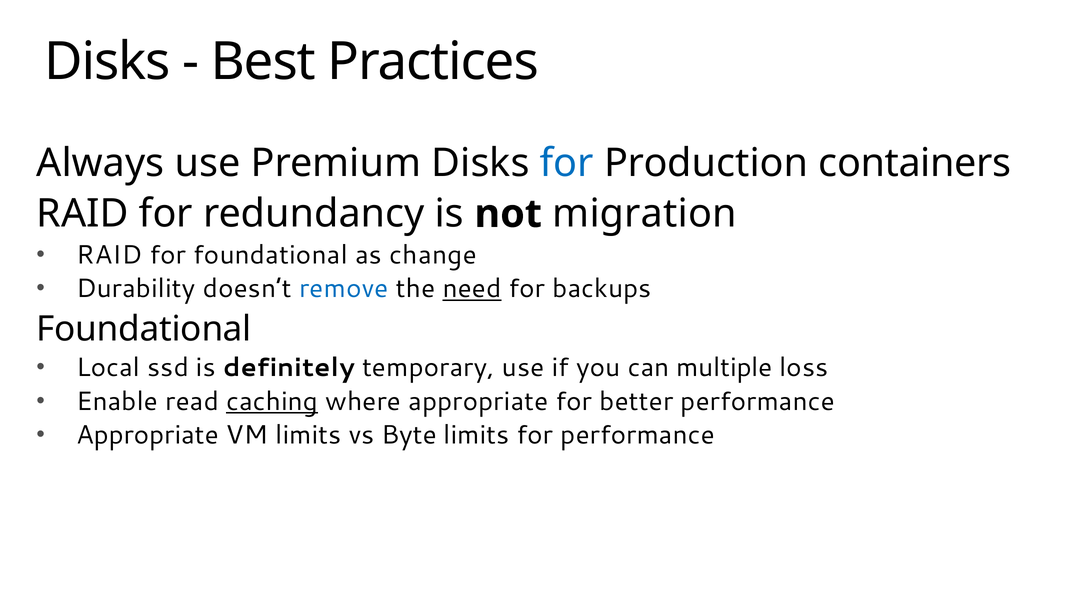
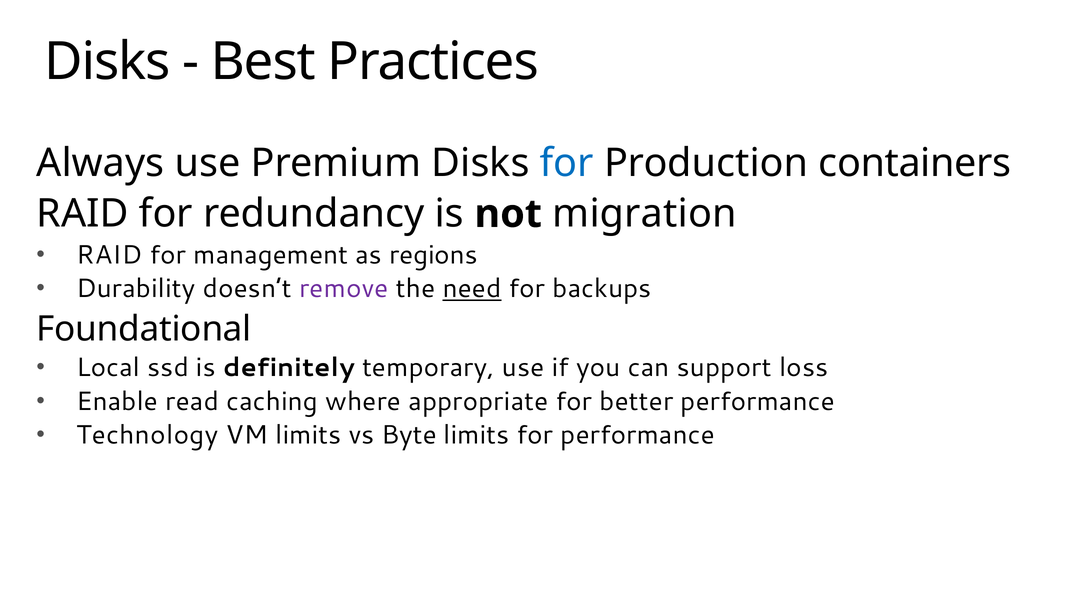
for foundational: foundational -> management
change: change -> regions
remove colour: blue -> purple
multiple: multiple -> support
caching underline: present -> none
Appropriate at (147, 435): Appropriate -> Technology
